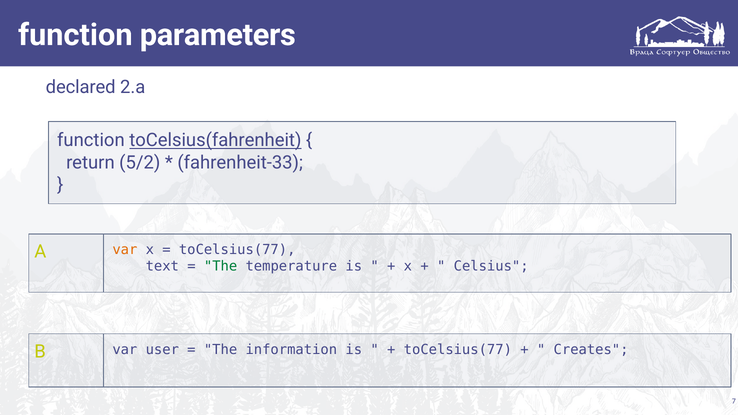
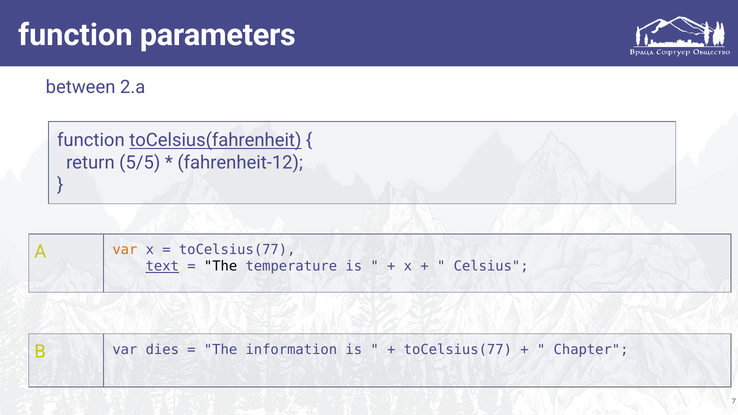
declared: declared -> between
5/2: 5/2 -> 5/5
fahrenheit-33: fahrenheit-33 -> fahrenheit-12
text underline: none -> present
The at (221, 266) colour: green -> black
user: user -> dies
Creates: Creates -> Chapter
